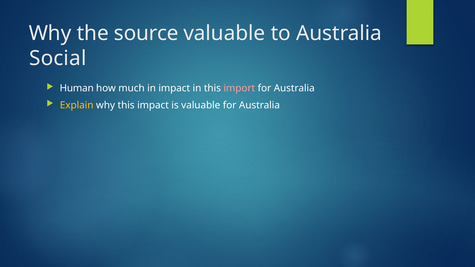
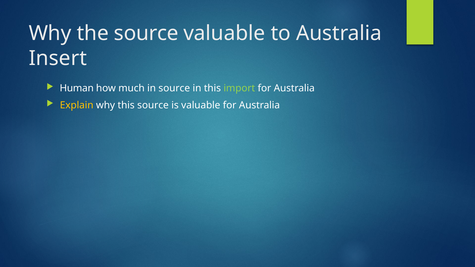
Social: Social -> Insert
in impact: impact -> source
import colour: pink -> light green
this impact: impact -> source
